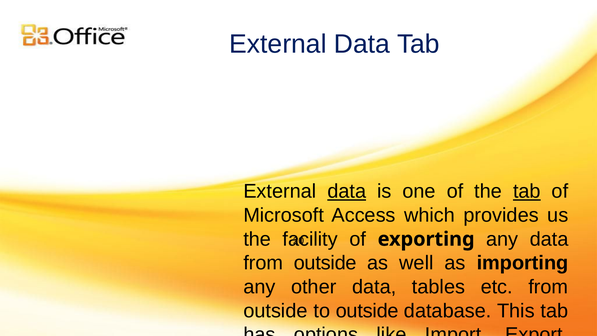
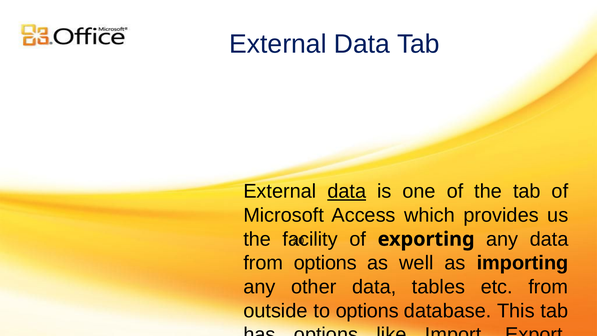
tab at (527, 191) underline: present -> none
outside at (325, 263): outside -> options
to outside: outside -> options
